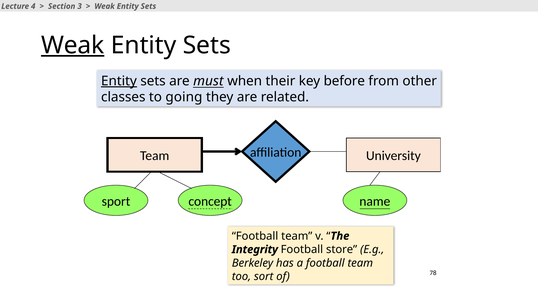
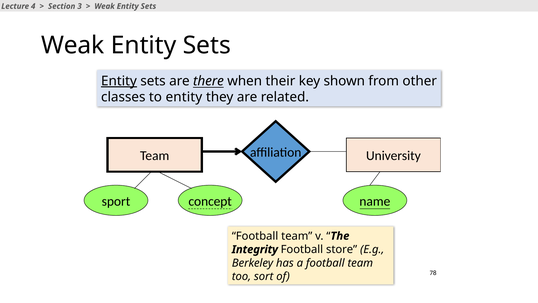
Weak at (73, 45) underline: present -> none
must: must -> there
before: before -> shown
to going: going -> entity
